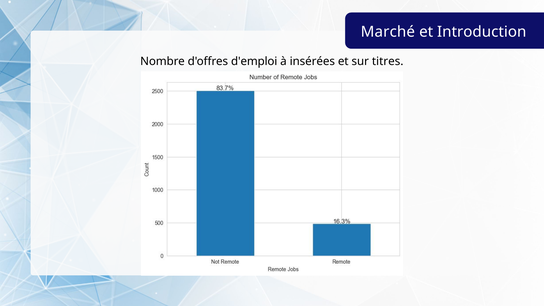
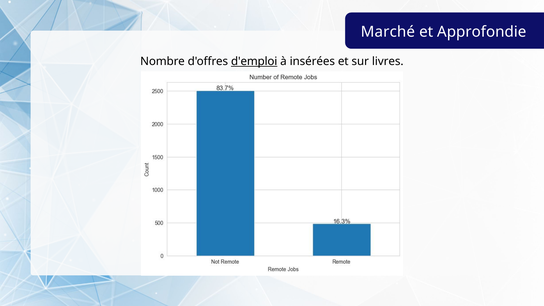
Introduction: Introduction -> Approfondie
d'emploi underline: none -> present
titres: titres -> livres
